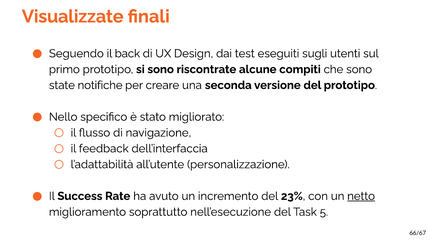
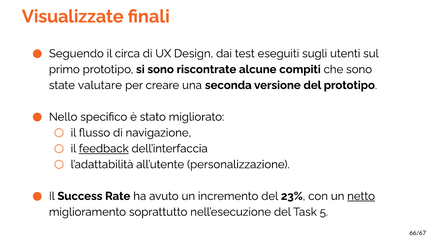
back: back -> circa
notifiche: notifiche -> valutare
feedback underline: none -> present
